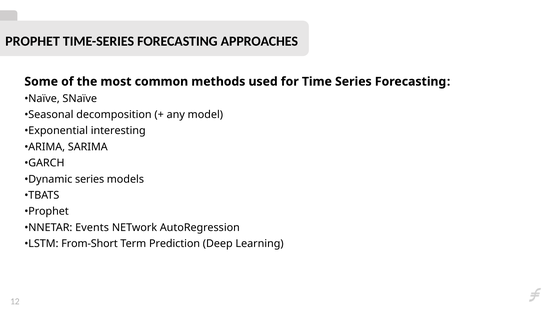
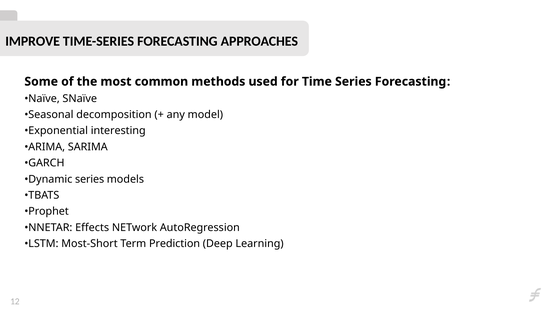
PROPHET at (33, 41): PROPHET -> IMPROVE
Events: Events -> Effects
From-Short: From-Short -> Most-Short
